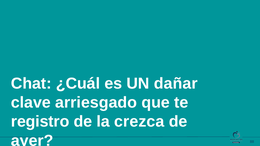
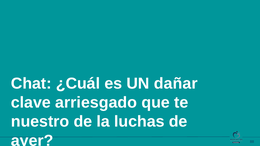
registro: registro -> nuestro
crezca: crezca -> luchas
